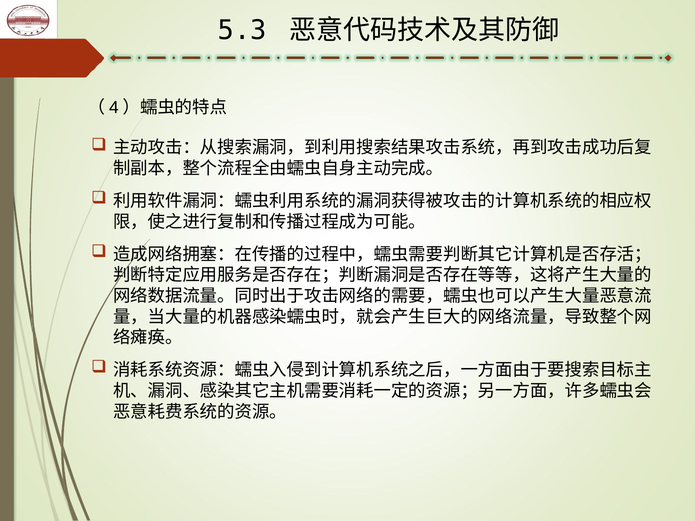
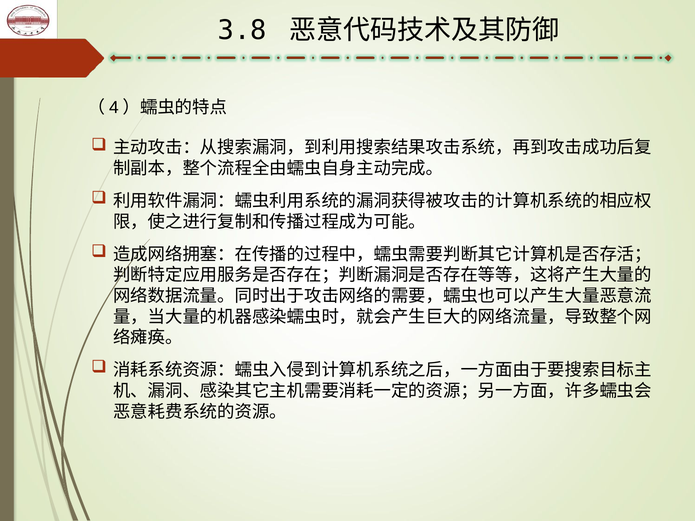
5.3: 5.3 -> 3.8
